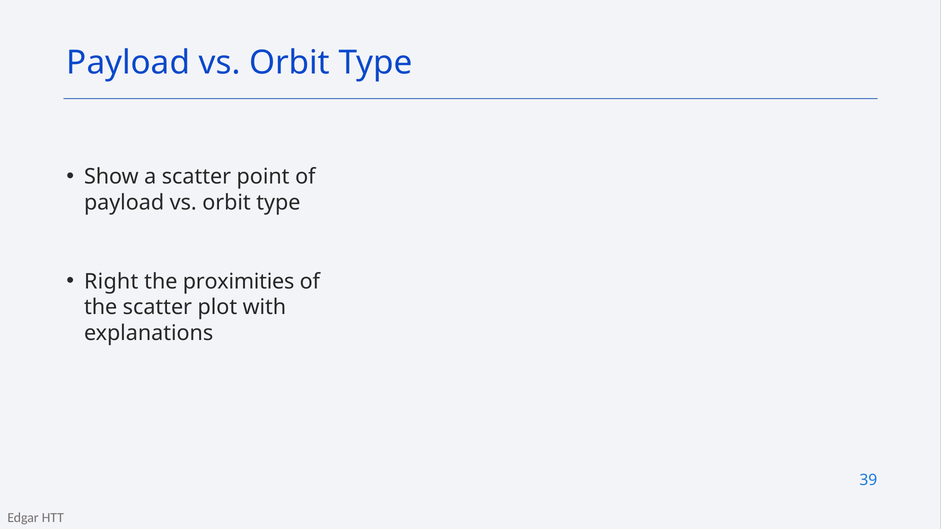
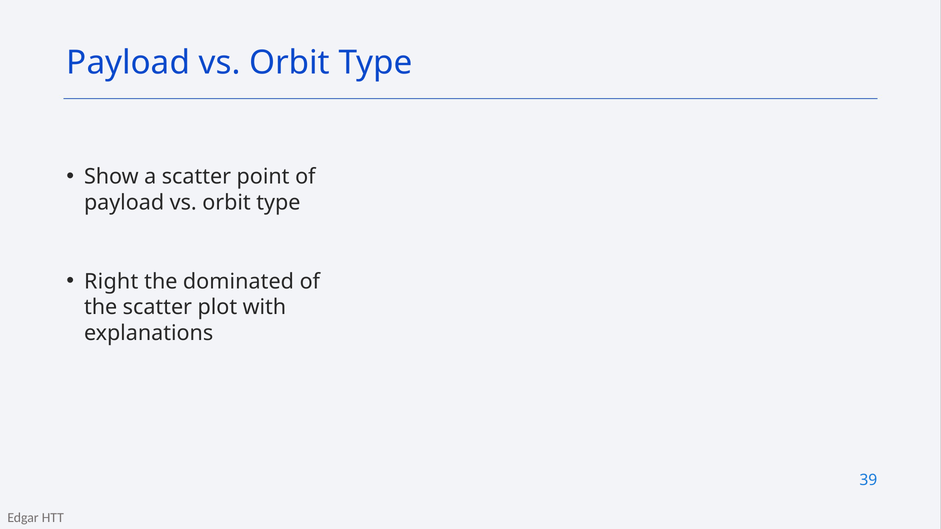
proximities: proximities -> dominated
